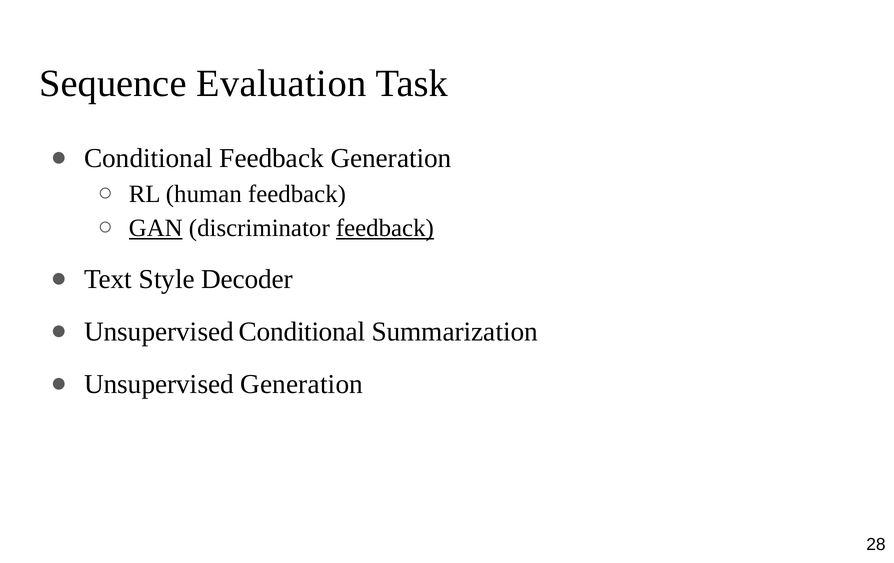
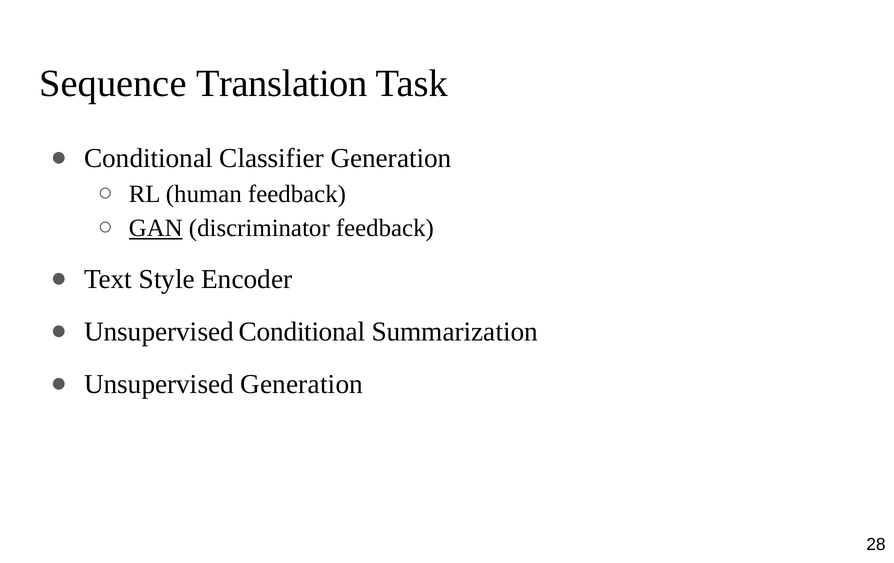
Evaluation: Evaluation -> Translation
Conditional Feedback: Feedback -> Classifier
feedback at (385, 228) underline: present -> none
Decoder: Decoder -> Encoder
